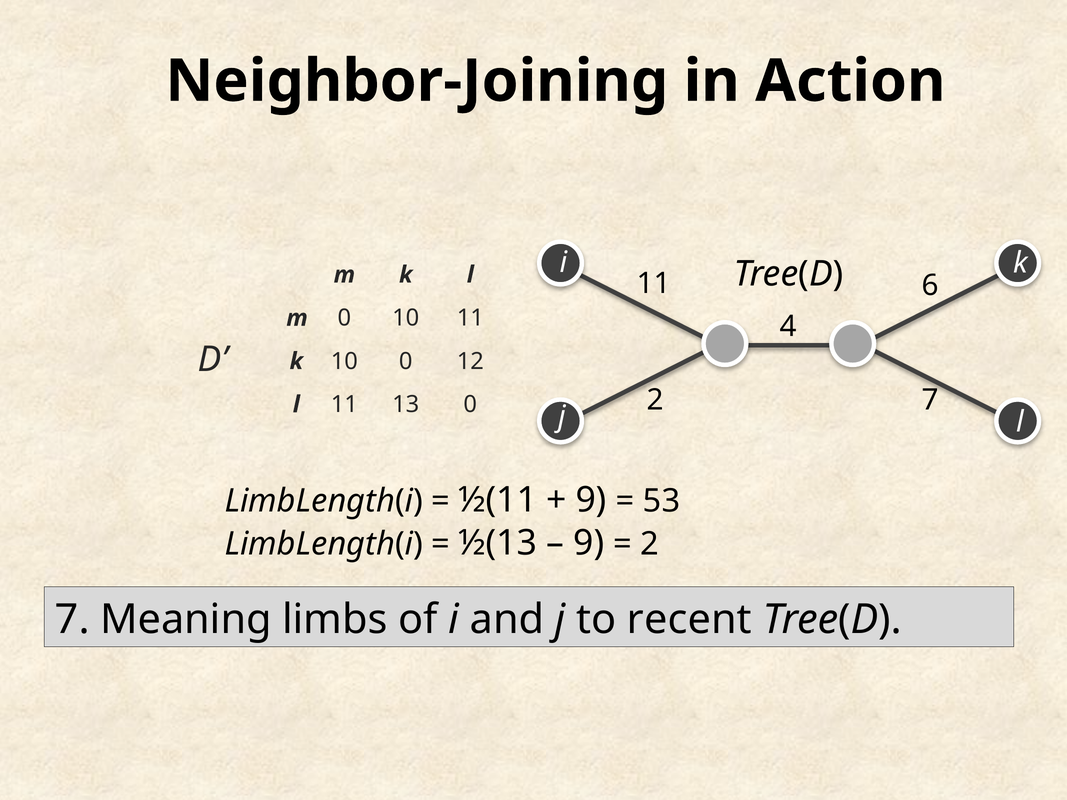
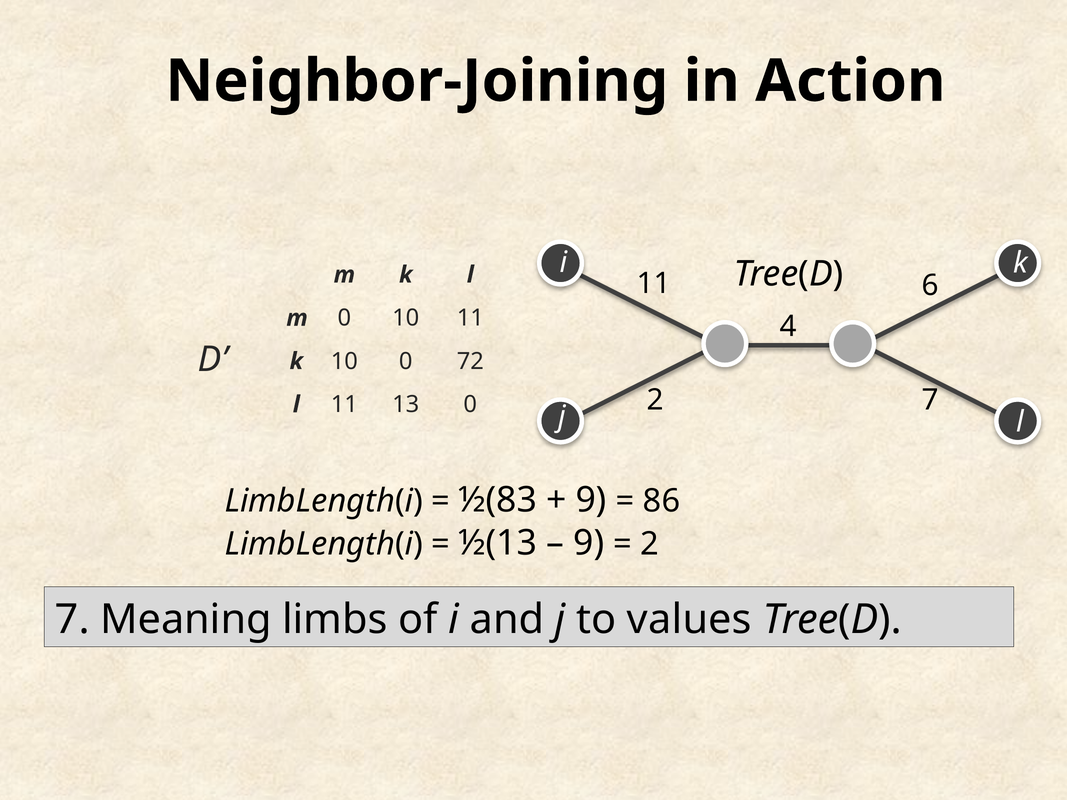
12: 12 -> 72
½(11: ½(11 -> ½(83
53: 53 -> 86
recent: recent -> values
